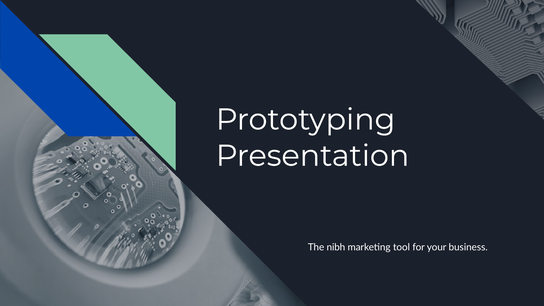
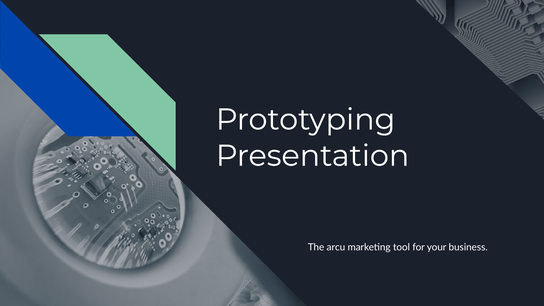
nibh: nibh -> arcu
